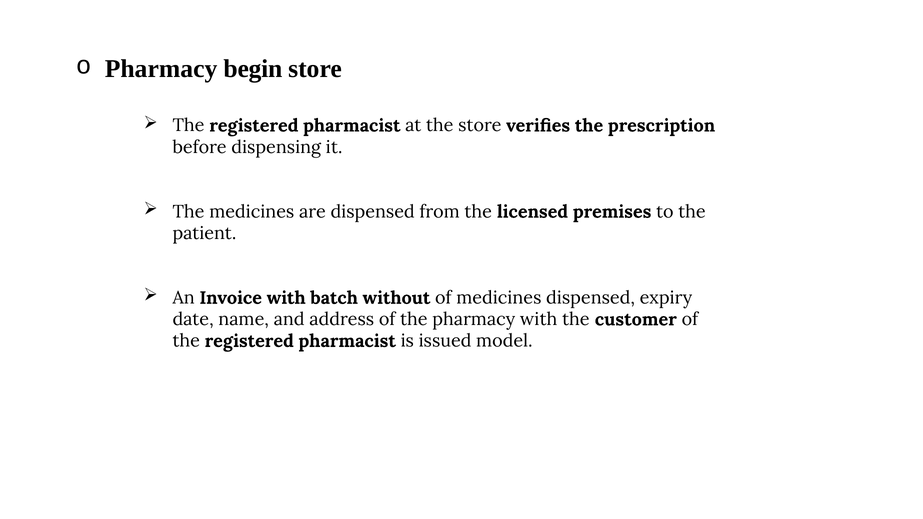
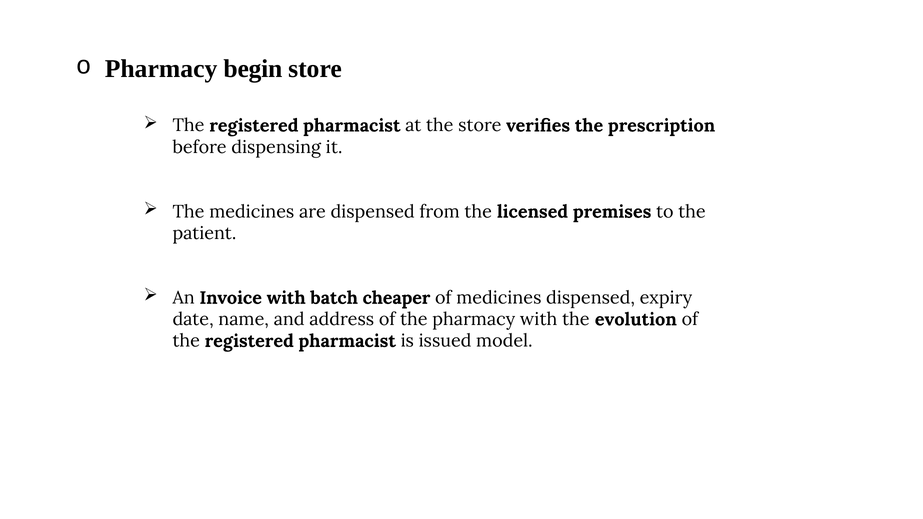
without: without -> cheaper
customer: customer -> evolution
